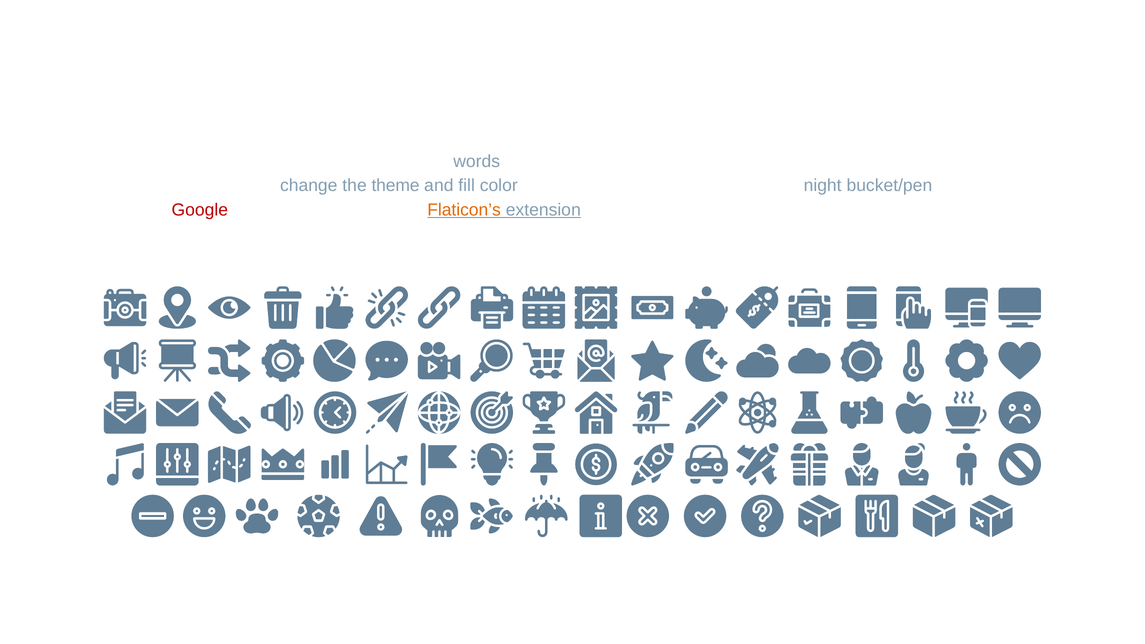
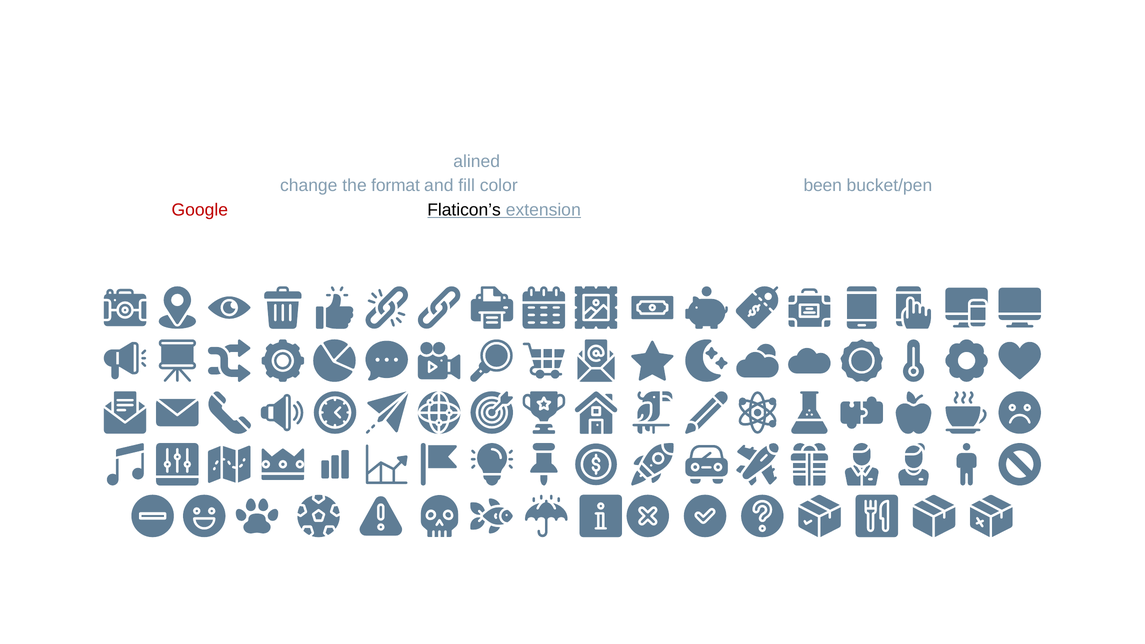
words: words -> alined
theme: theme -> format
night: night -> been
Flaticon’s colour: orange -> black
